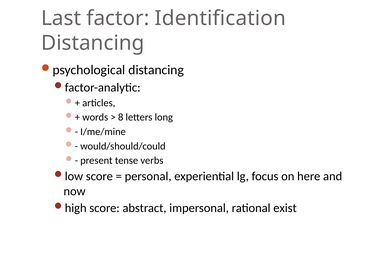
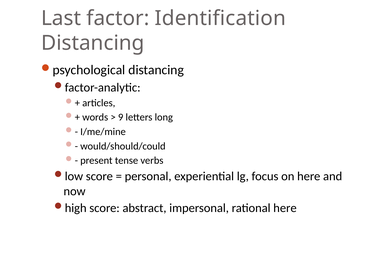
8: 8 -> 9
rational exist: exist -> here
